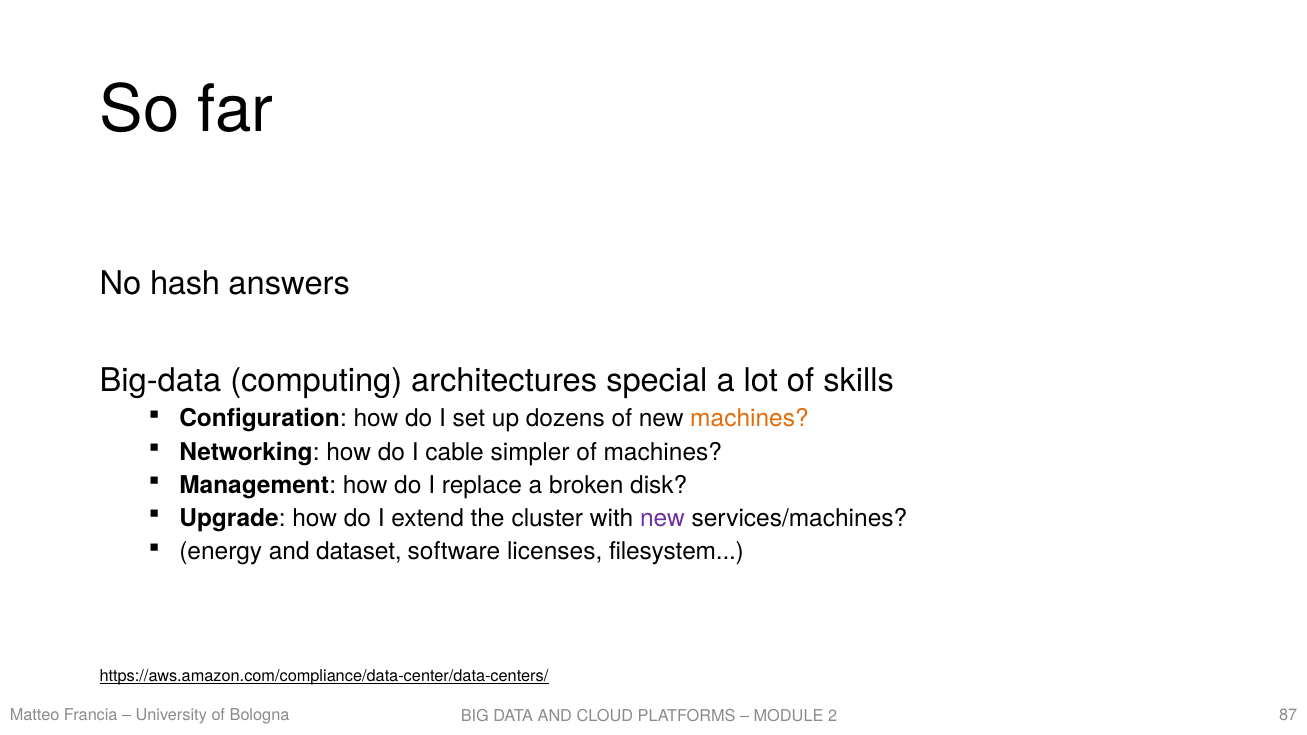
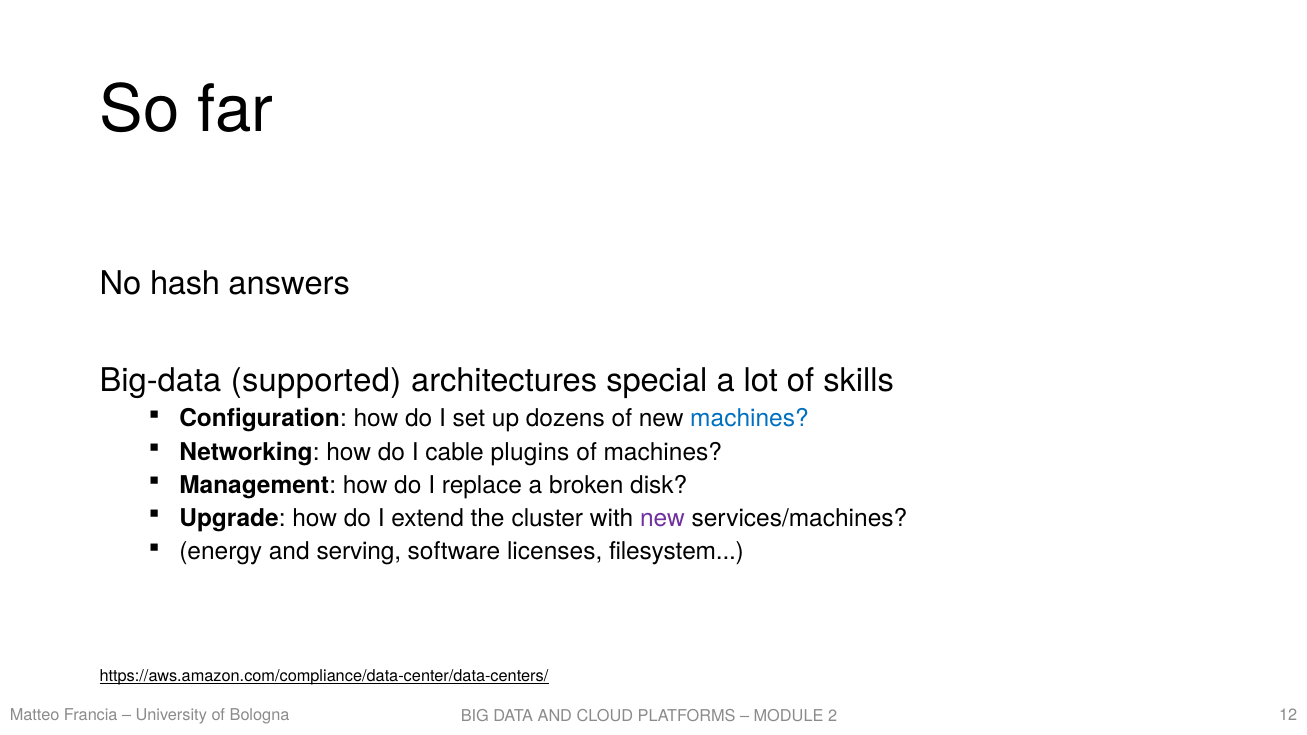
computing: computing -> supported
machines at (749, 419) colour: orange -> blue
simpler: simpler -> plugins
dataset: dataset -> serving
87: 87 -> 12
